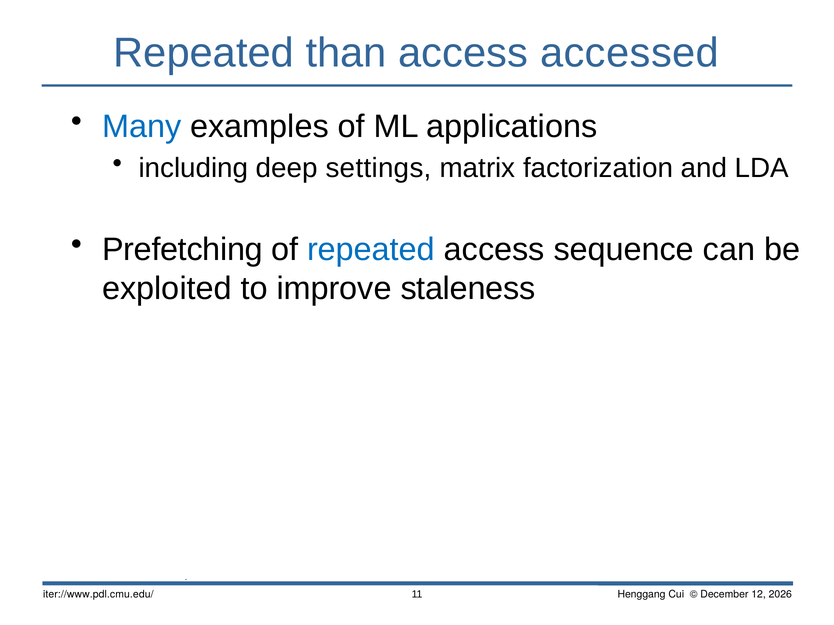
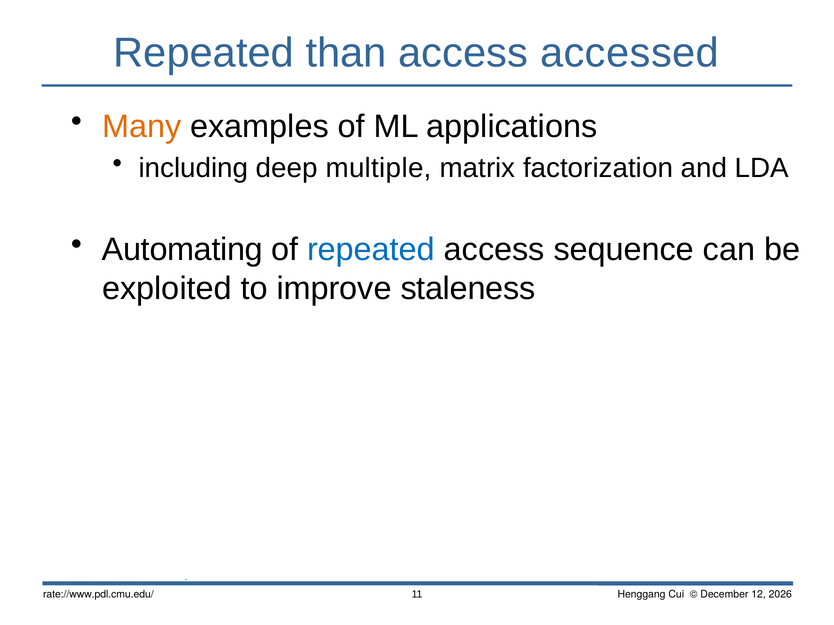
Many colour: blue -> orange
settings: settings -> multiple
Prefetching: Prefetching -> Automating
iter://www.pdl.cmu.edu/: iter://www.pdl.cmu.edu/ -> rate://www.pdl.cmu.edu/
